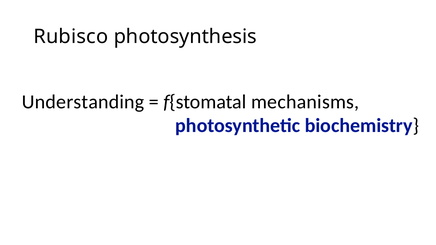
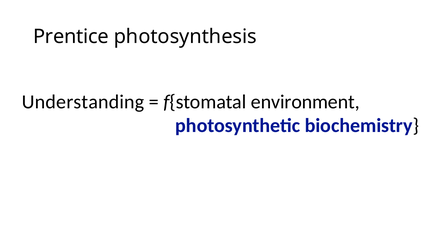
Rubisco: Rubisco -> Prentice
mechanisms: mechanisms -> environment
